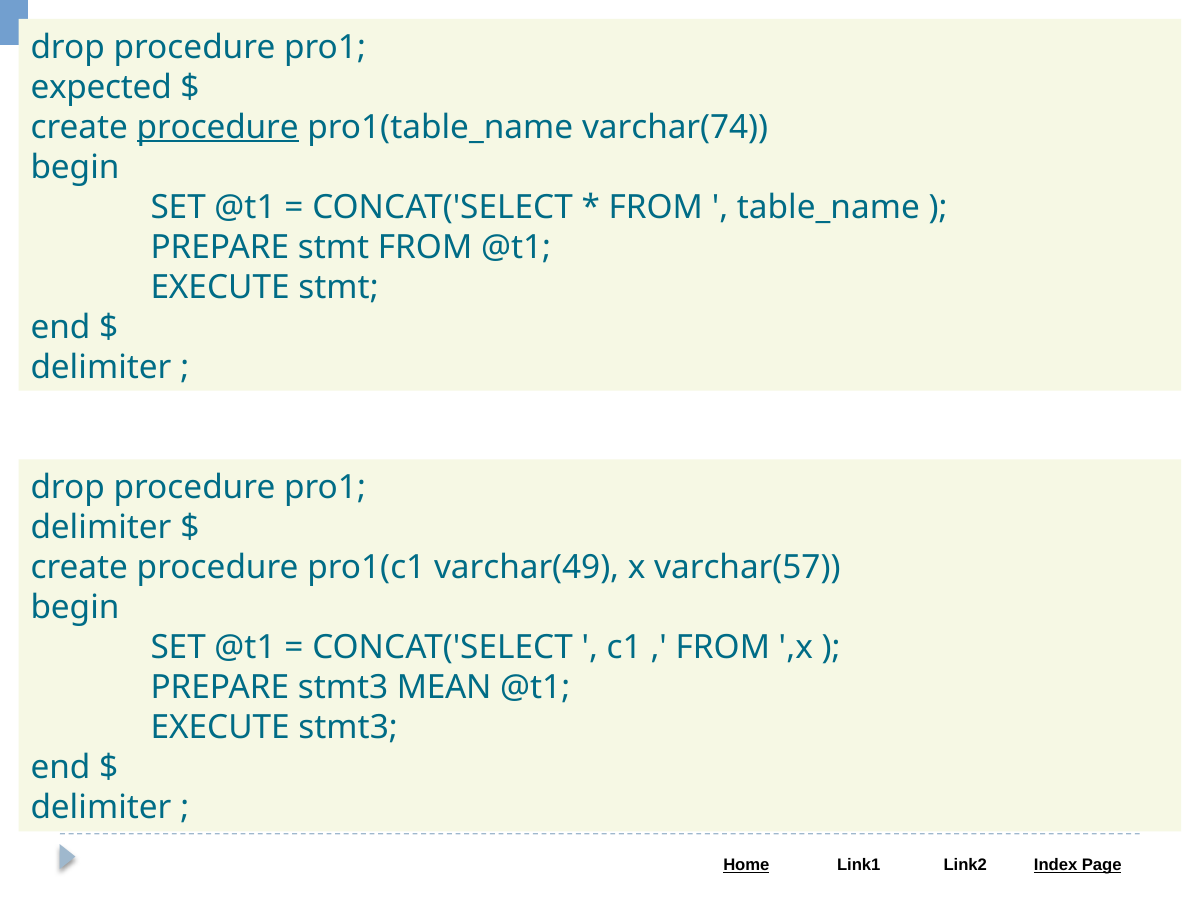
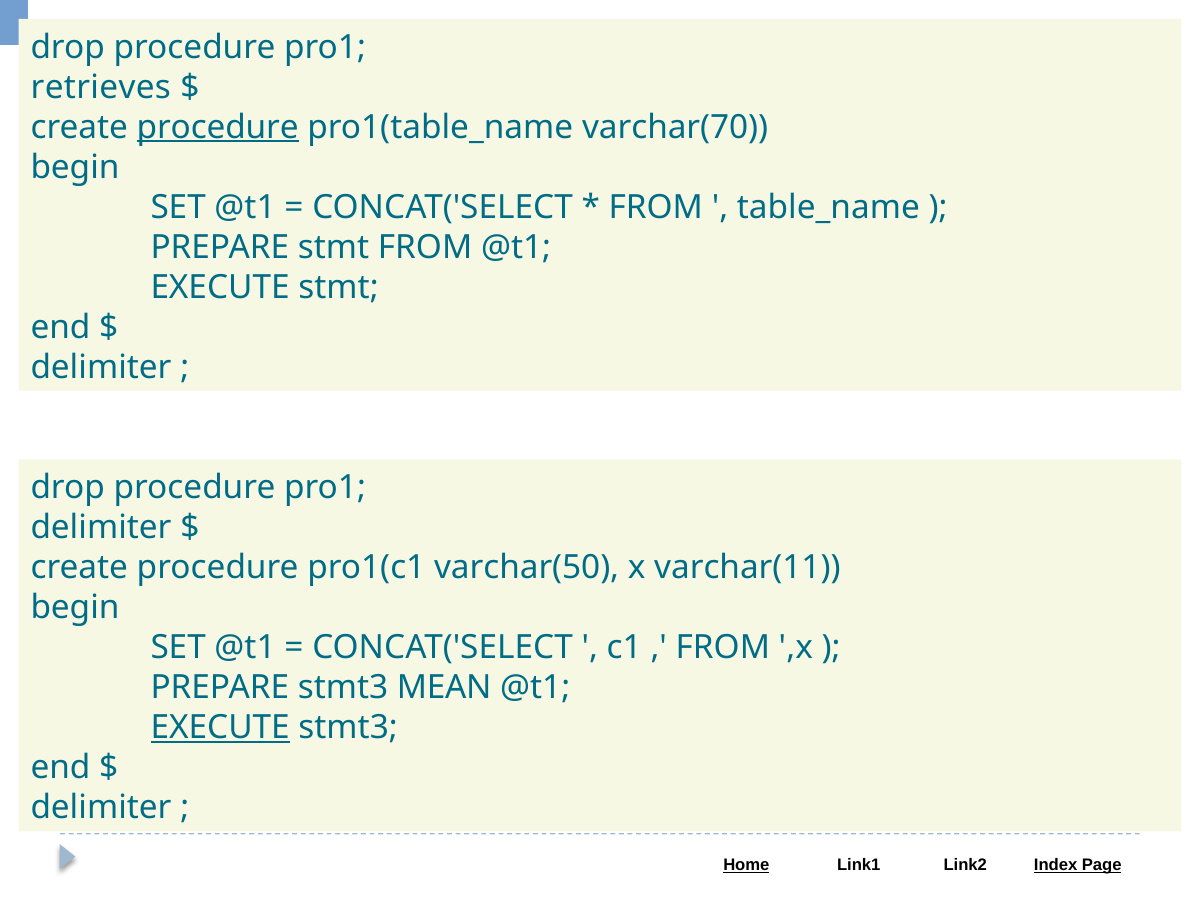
expected: expected -> retrieves
varchar(74: varchar(74 -> varchar(70
varchar(49: varchar(49 -> varchar(50
varchar(57: varchar(57 -> varchar(11
EXECUTE at (220, 728) underline: none -> present
